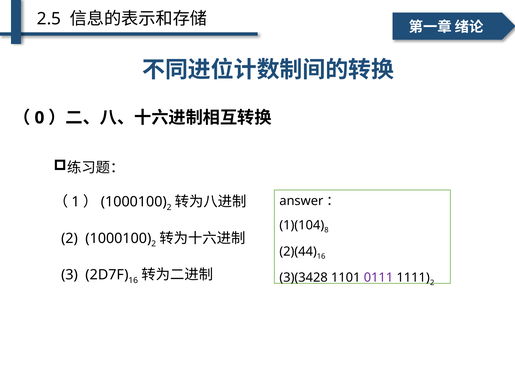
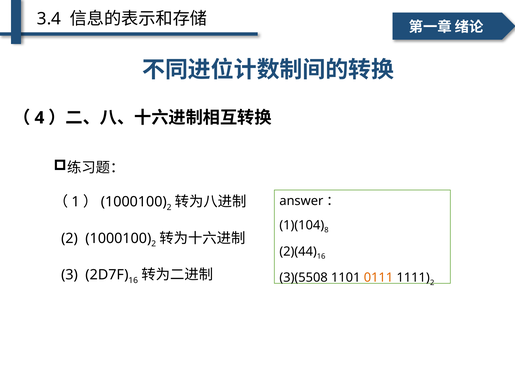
2.5: 2.5 -> 3.4
0: 0 -> 4
3)(3428: 3)(3428 -> 3)(5508
0111 colour: purple -> orange
